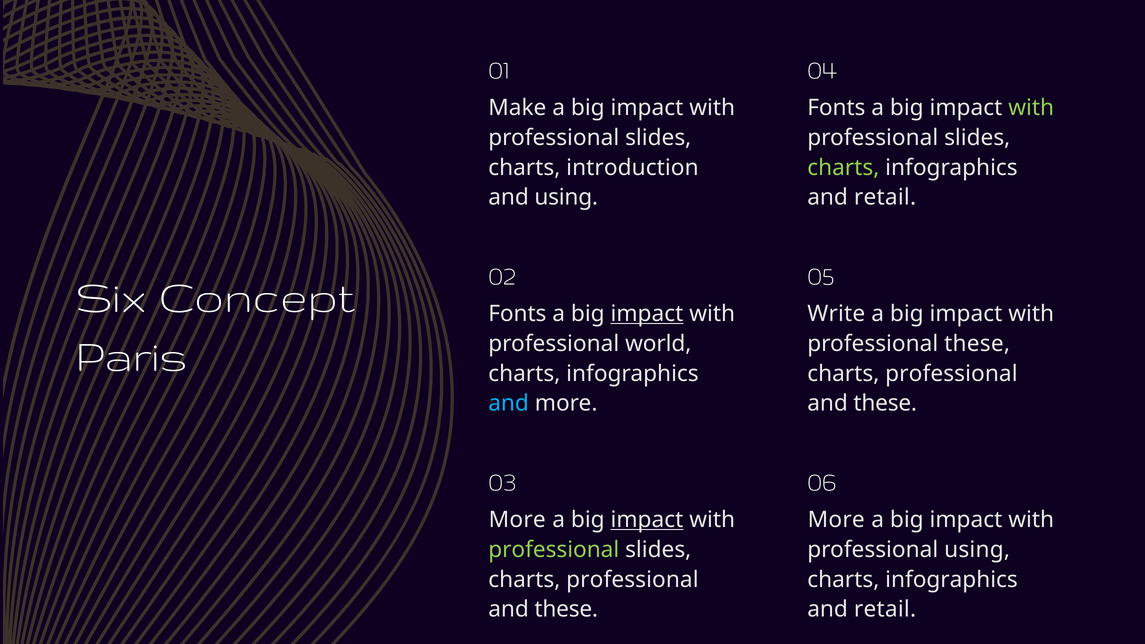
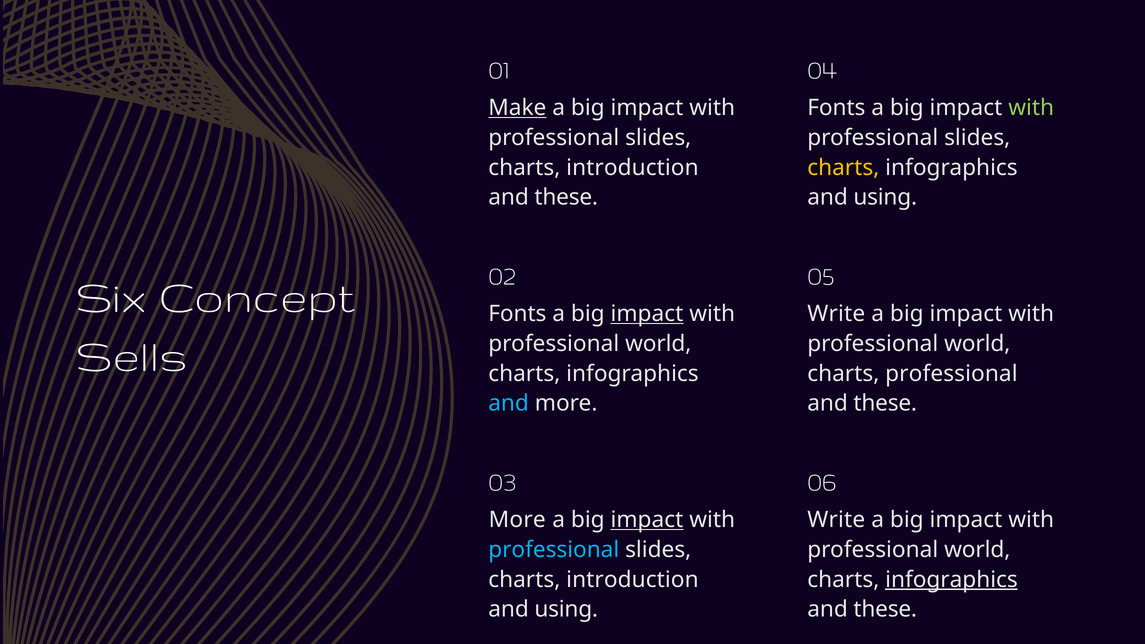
Make underline: none -> present
charts at (843, 168) colour: light green -> yellow
using at (566, 198): using -> these
retail at (885, 198): retail -> using
Paris: Paris -> Sells
these at (977, 344): these -> world
More at (836, 520): More -> Write
professional at (554, 550) colour: light green -> light blue
using at (977, 550): using -> world
professional at (632, 580): professional -> introduction
infographics at (951, 580) underline: none -> present
these at (566, 610): these -> using
retail at (885, 610): retail -> these
